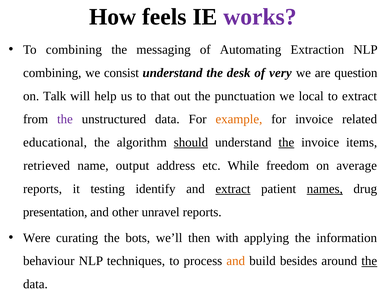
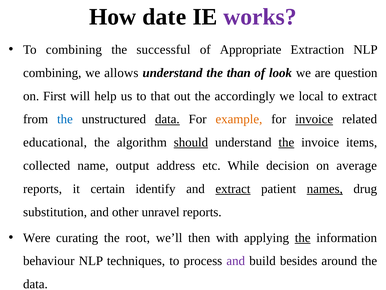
feels: feels -> date
messaging: messaging -> successful
Automating: Automating -> Appropriate
consist: consist -> allows
desk: desk -> than
very: very -> look
Talk: Talk -> First
punctuation: punctuation -> accordingly
the at (65, 119) colour: purple -> blue
data at (167, 119) underline: none -> present
invoice at (314, 119) underline: none -> present
retrieved: retrieved -> collected
freedom: freedom -> decision
testing: testing -> certain
presentation: presentation -> substitution
bots: bots -> root
the at (303, 237) underline: none -> present
and at (236, 261) colour: orange -> purple
the at (369, 261) underline: present -> none
